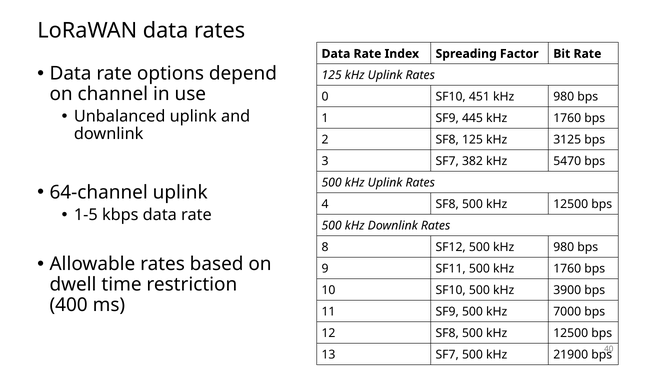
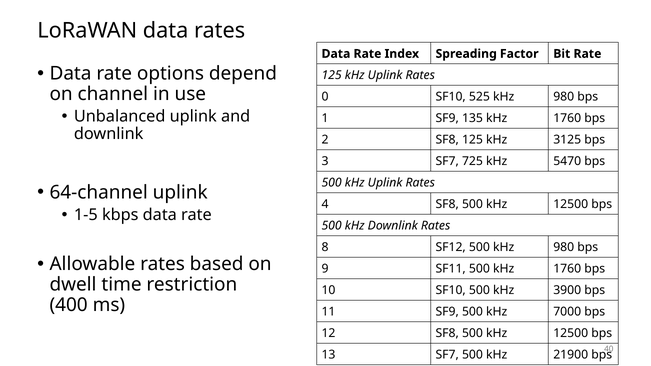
451: 451 -> 525
445: 445 -> 135
382: 382 -> 725
